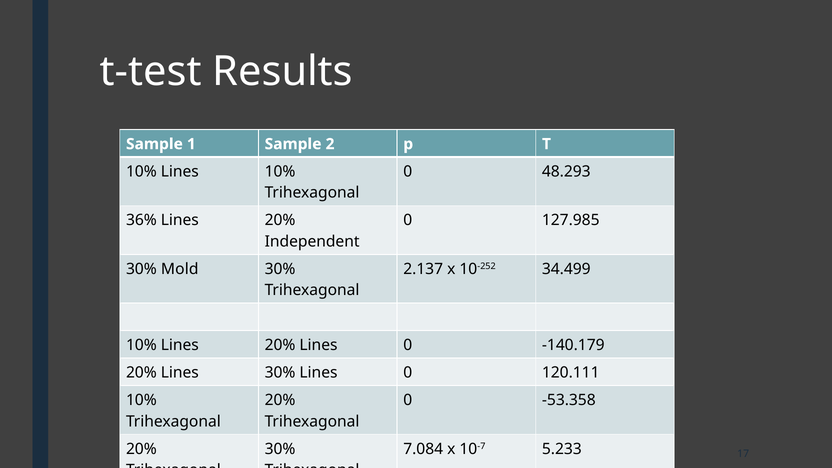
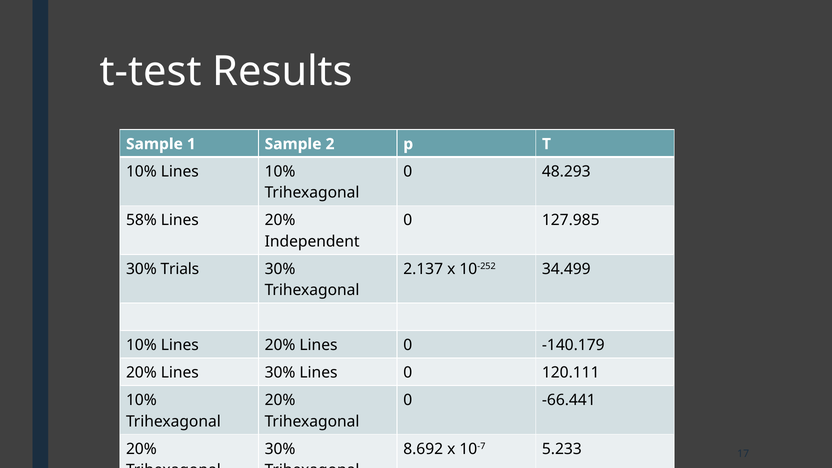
36%: 36% -> 58%
Mold: Mold -> Trials
-53.358: -53.358 -> -66.441
7.084: 7.084 -> 8.692
